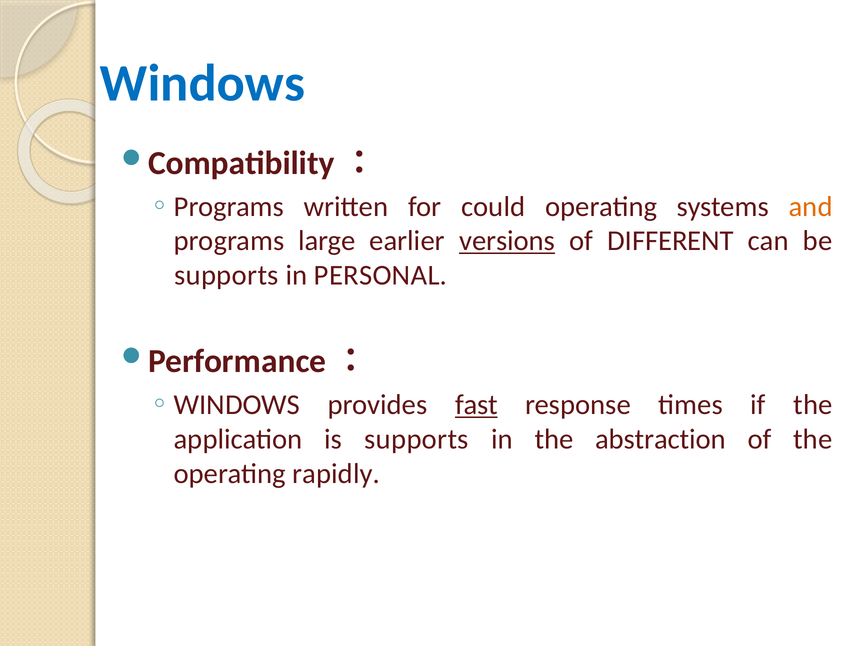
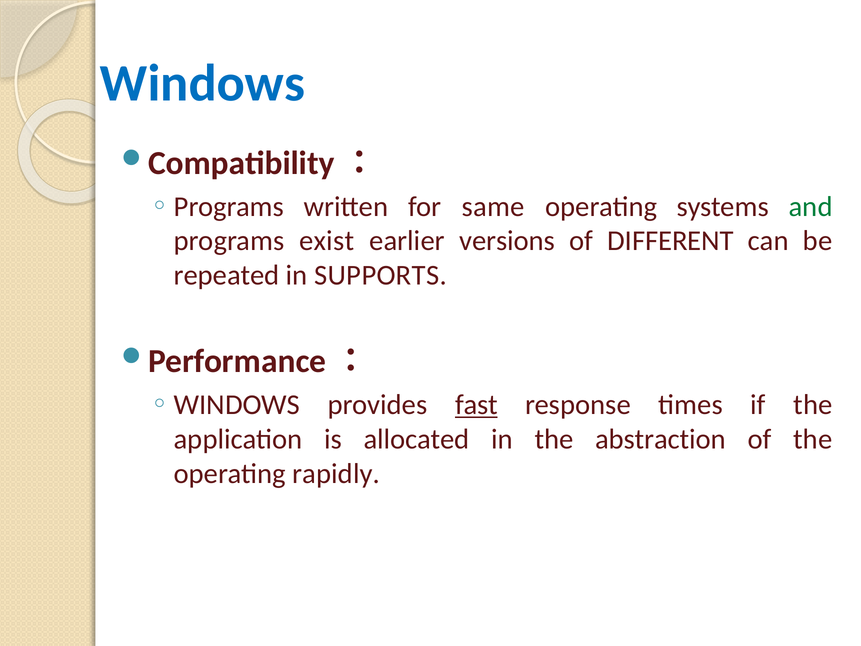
could: could -> same
and colour: orange -> green
large: large -> exist
versions underline: present -> none
supports at (226, 275): supports -> repeated
PERSONAL: PERSONAL -> SUPPORTS
is supports: supports -> allocated
